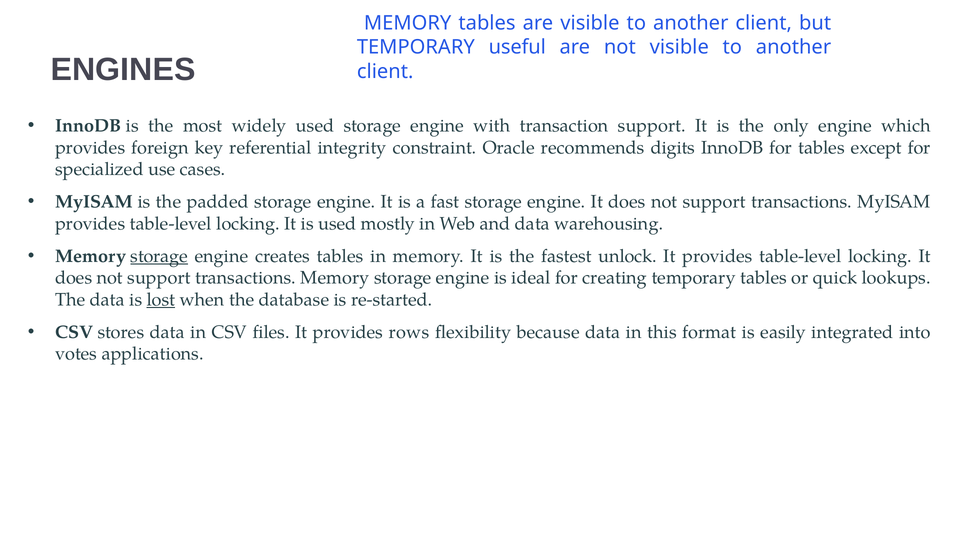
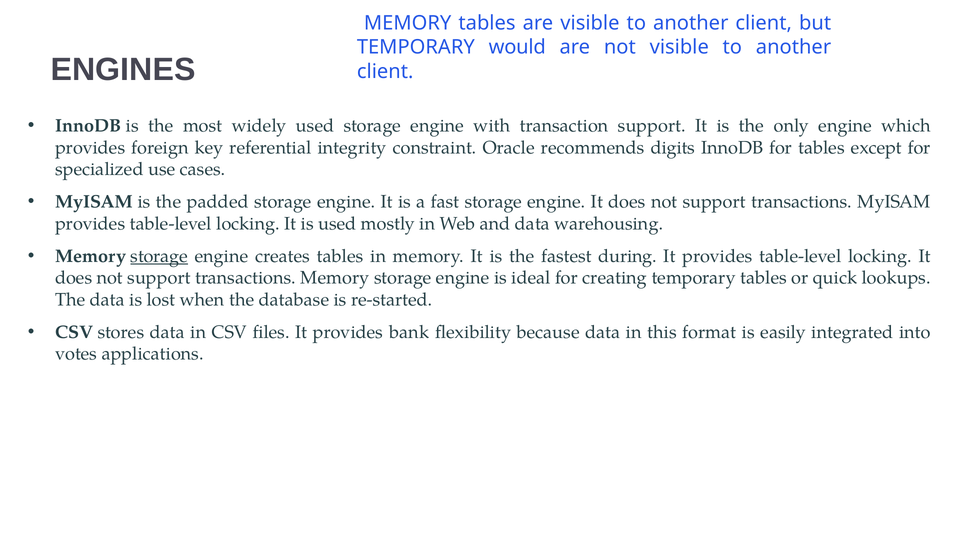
useful: useful -> would
unlock: unlock -> during
lost underline: present -> none
rows: rows -> bank
